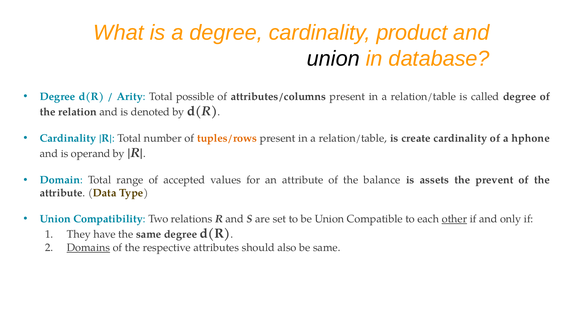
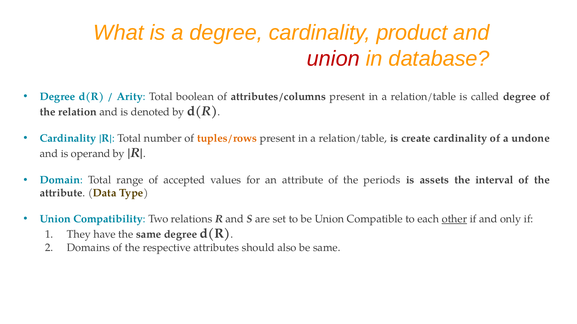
union at (333, 59) colour: black -> red
possible: possible -> boolean
hphone: hphone -> undone
balance: balance -> periods
prevent: prevent -> interval
Domains underline: present -> none
